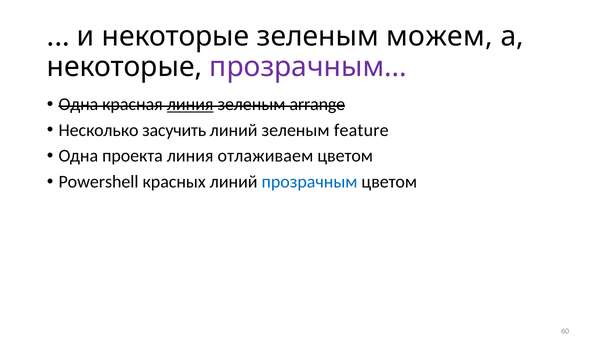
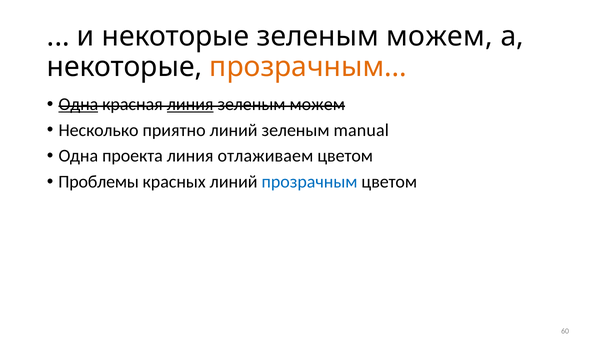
прозрачным at (308, 67) colour: purple -> orange
Одна at (78, 104) underline: none -> present
arrange at (317, 104): arrange -> можем
засучить: засучить -> приятно
feature: feature -> manual
Powershell: Powershell -> Проблемы
